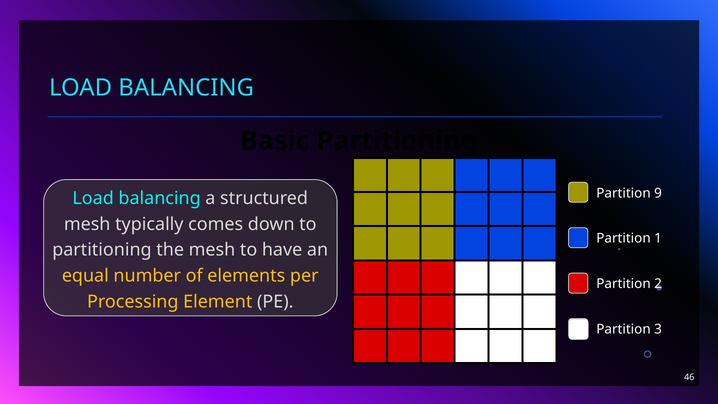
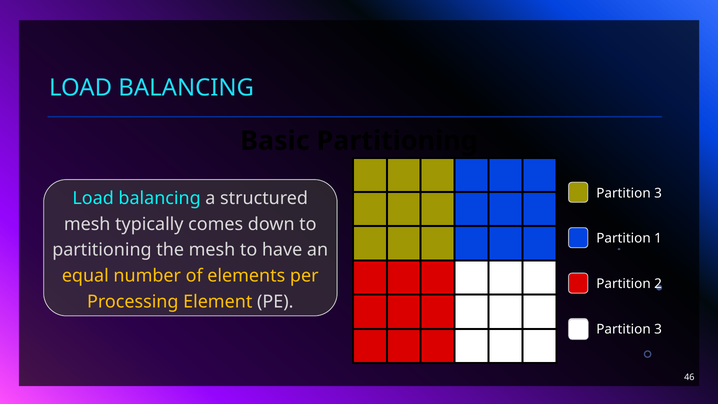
9 at (658, 193): 9 -> 3
